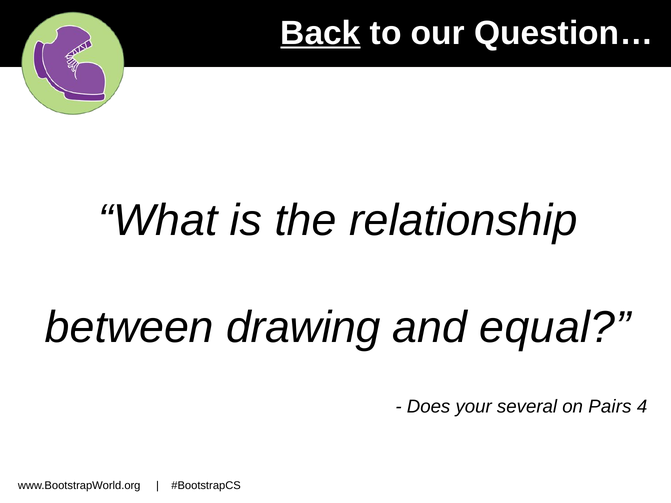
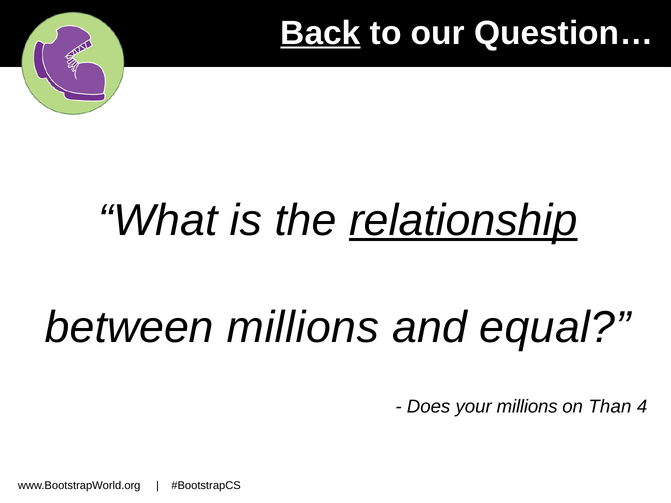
relationship underline: none -> present
between drawing: drawing -> millions
your several: several -> millions
Pairs: Pairs -> Than
